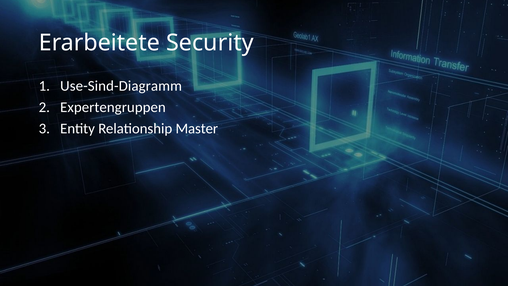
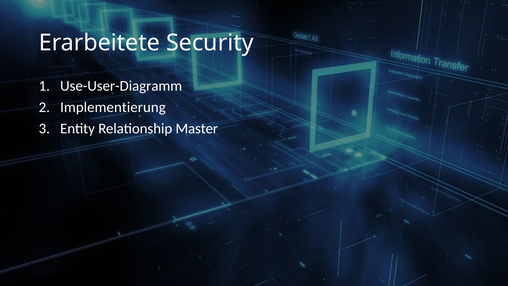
Use-Sind-Diagramm: Use-Sind-Diagramm -> Use-User-Diagramm
Expertengruppen: Expertengruppen -> Implementierung
